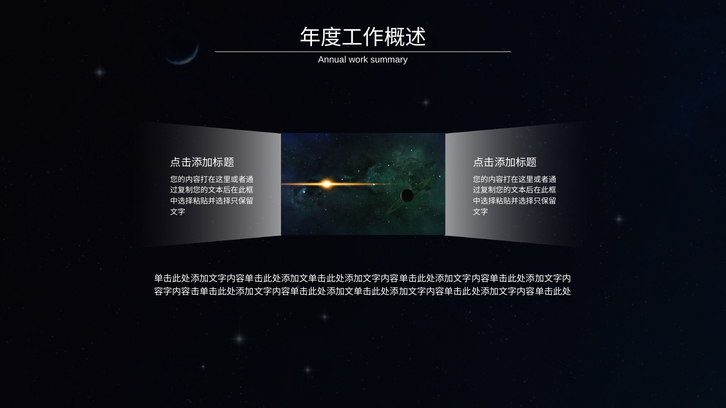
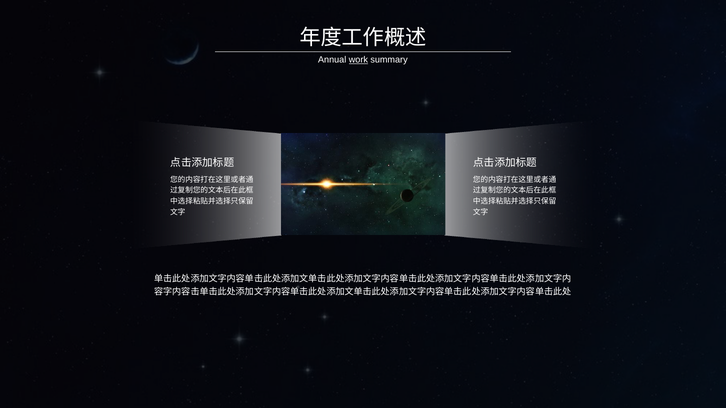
work underline: none -> present
